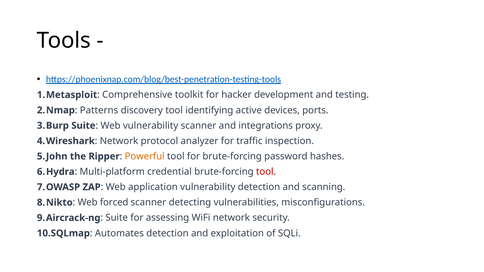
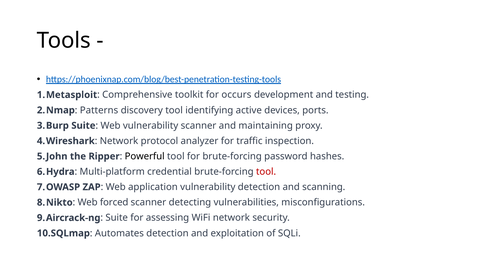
hacker: hacker -> occurs
integrations: integrations -> maintaining
Powerful colour: orange -> black
